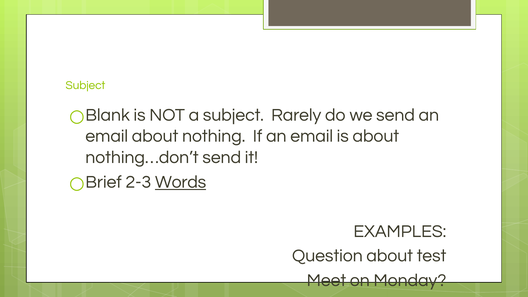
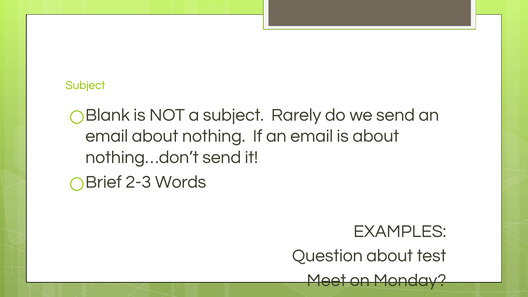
Words underline: present -> none
